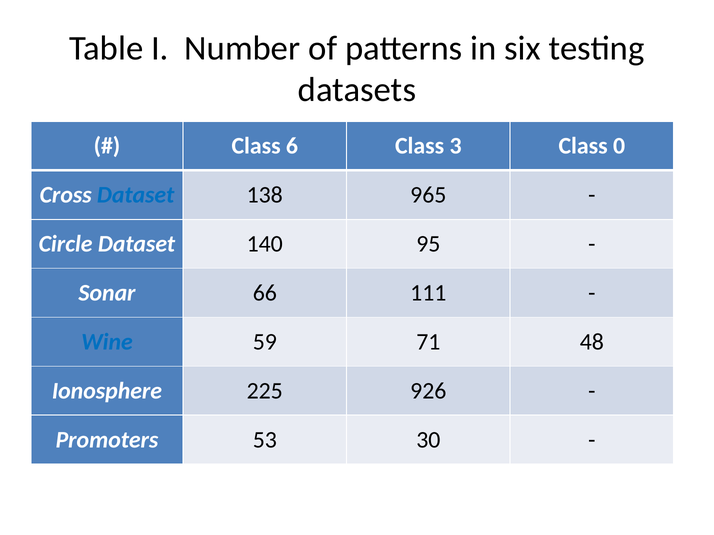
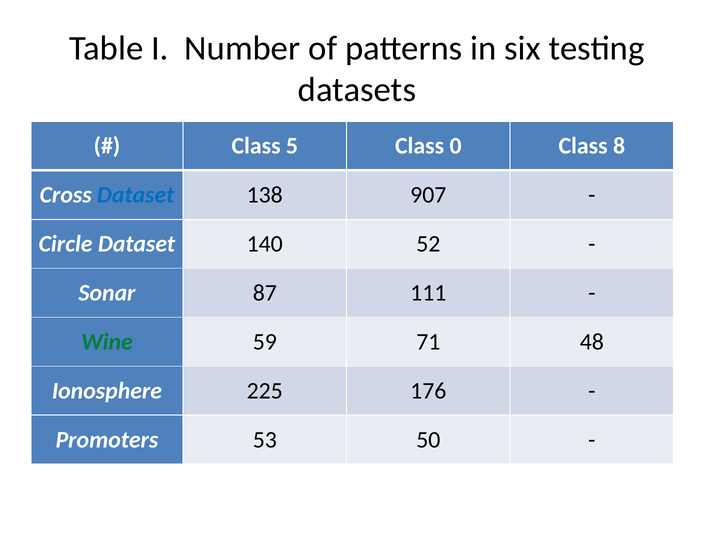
6: 6 -> 5
3: 3 -> 0
0: 0 -> 8
965: 965 -> 907
95: 95 -> 52
66: 66 -> 87
Wine colour: blue -> green
926: 926 -> 176
30: 30 -> 50
